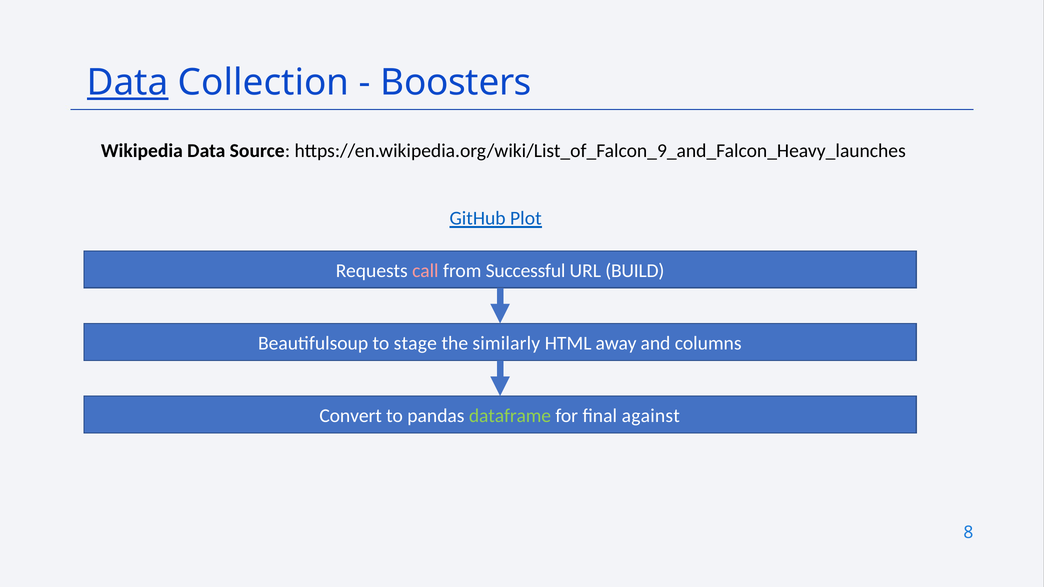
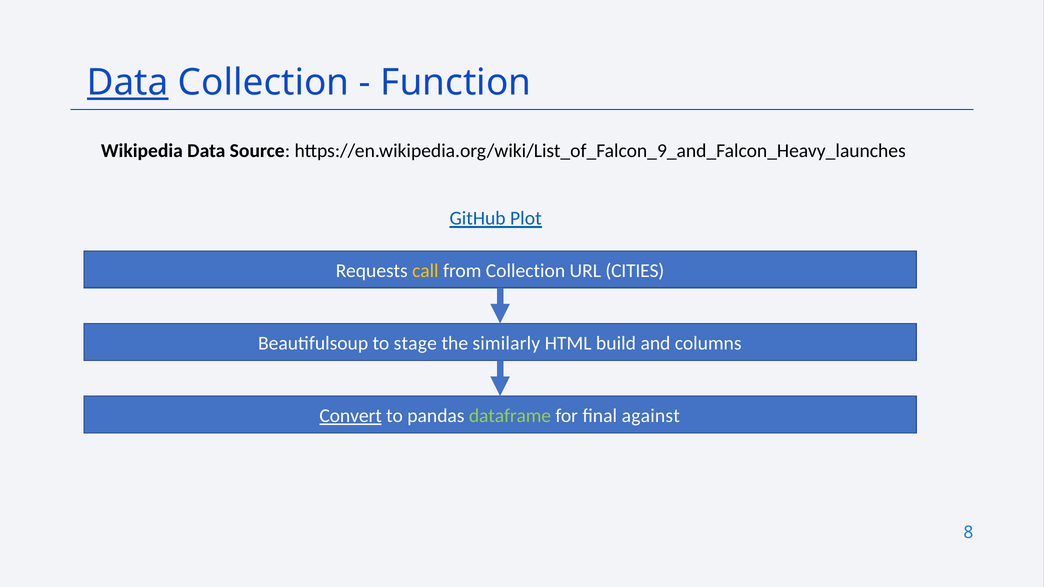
Boosters: Boosters -> Function
call colour: pink -> yellow
from Successful: Successful -> Collection
BUILD: BUILD -> CITIES
away: away -> build
Convert underline: none -> present
